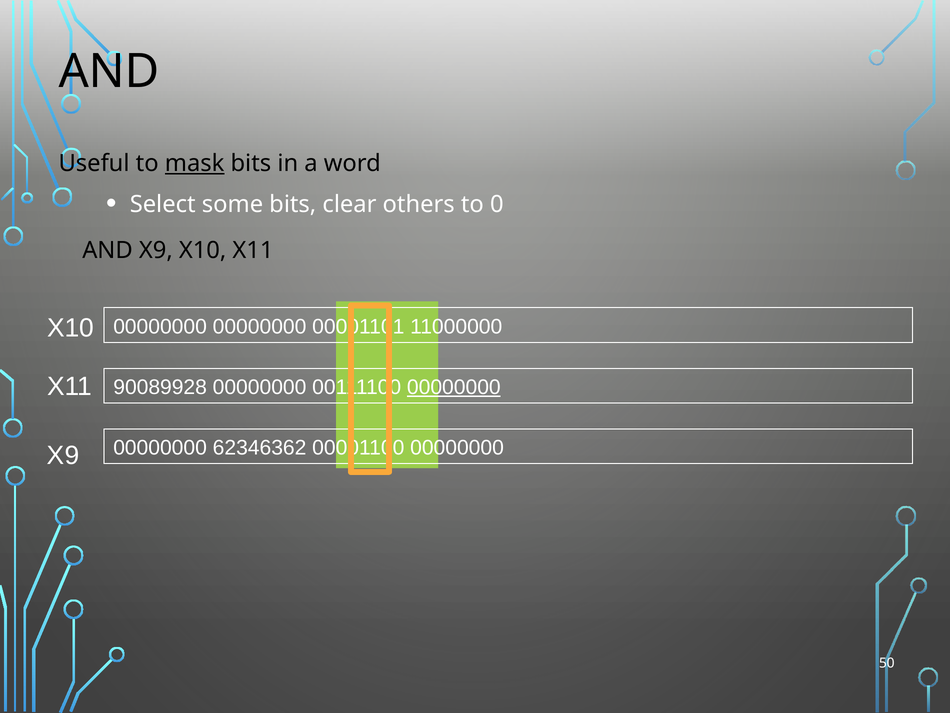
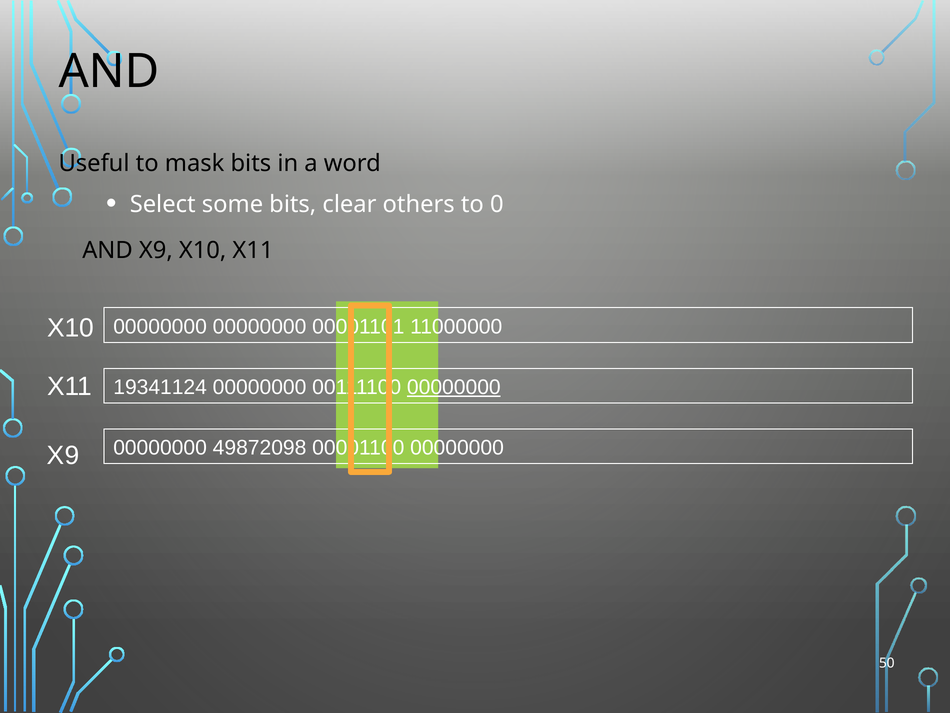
mask underline: present -> none
90089928: 90089928 -> 19341124
62346362: 62346362 -> 49872098
